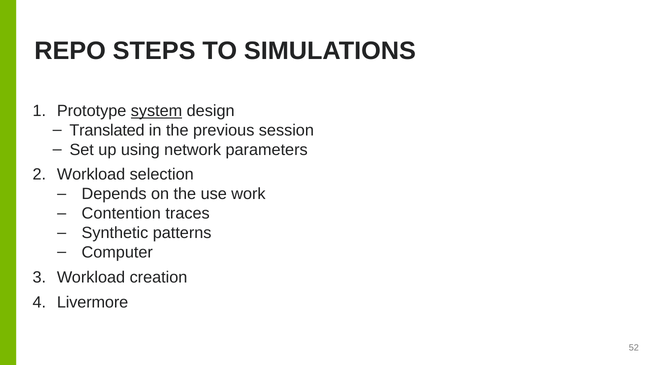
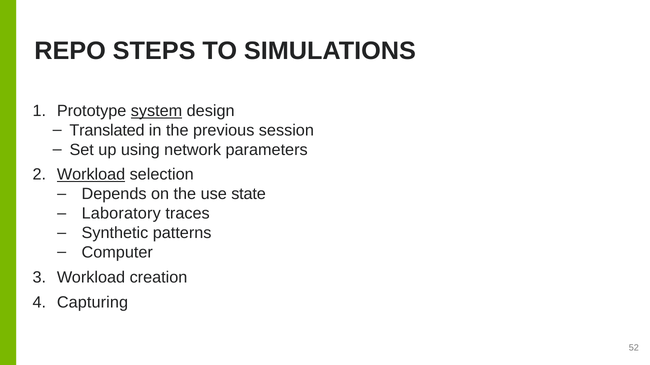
Workload at (91, 175) underline: none -> present
work: work -> state
Contention: Contention -> Laboratory
Livermore: Livermore -> Capturing
